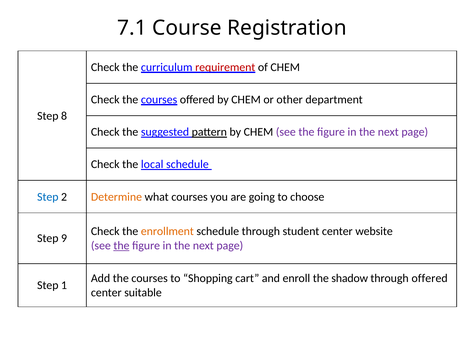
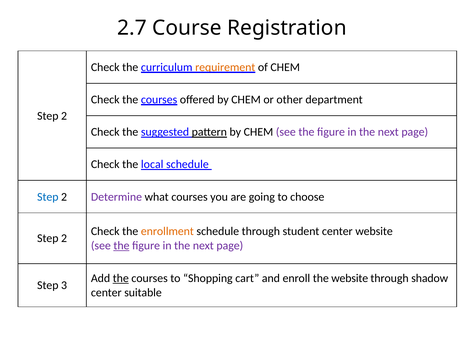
7.1: 7.1 -> 2.7
requirement colour: red -> orange
8 at (64, 116): 8 -> 2
Determine colour: orange -> purple
9 at (64, 238): 9 -> 2
the at (121, 278) underline: none -> present
the shadow: shadow -> website
through offered: offered -> shadow
1: 1 -> 3
